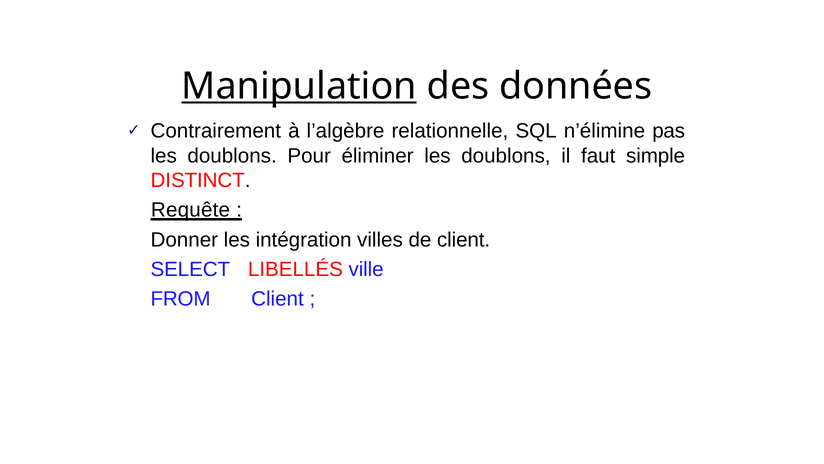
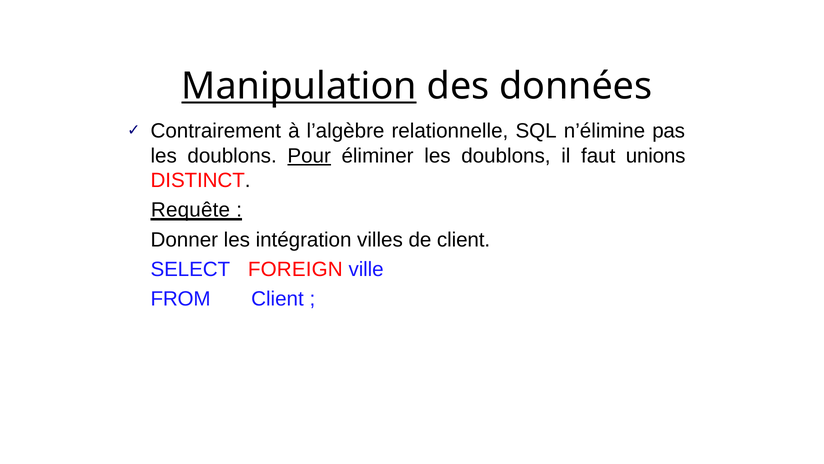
Pour underline: none -> present
simple: simple -> unions
LIBELLÉS: LIBELLÉS -> FOREIGN
